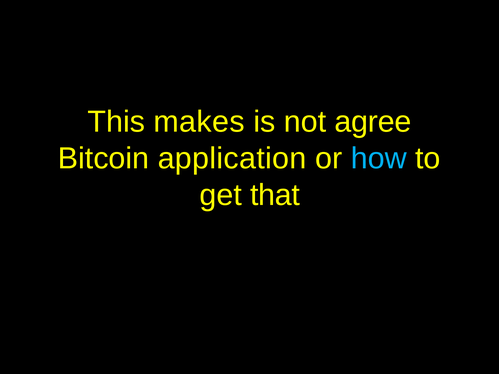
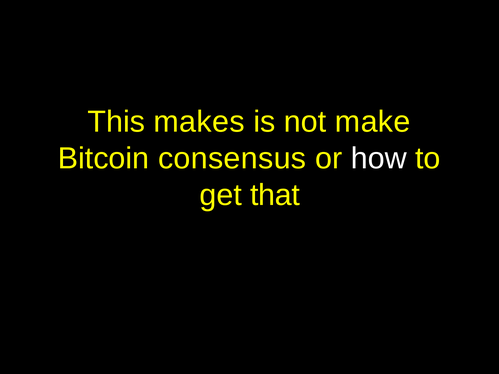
agree: agree -> make
application: application -> consensus
how colour: light blue -> white
